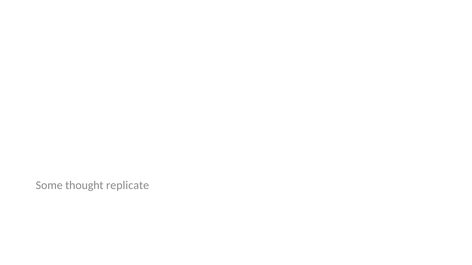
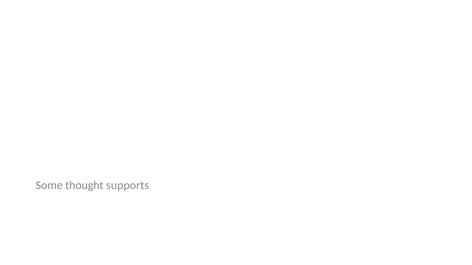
replicate: replicate -> supports
